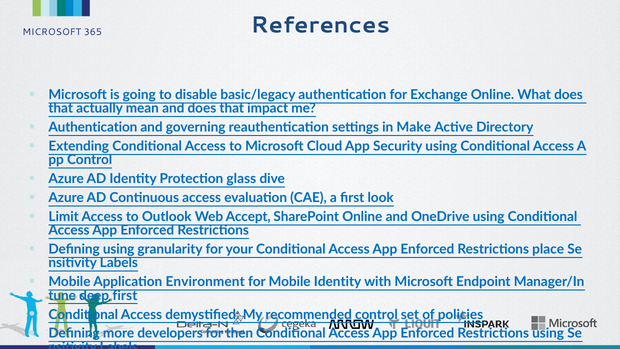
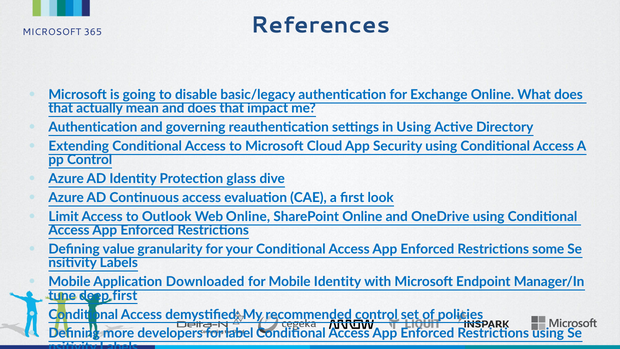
in Make: Make -> Using
Web Accept: Accept -> Online
Defining using: using -> value
place: place -> some
Application Environment: Environment -> Downloaded
then: then -> label
